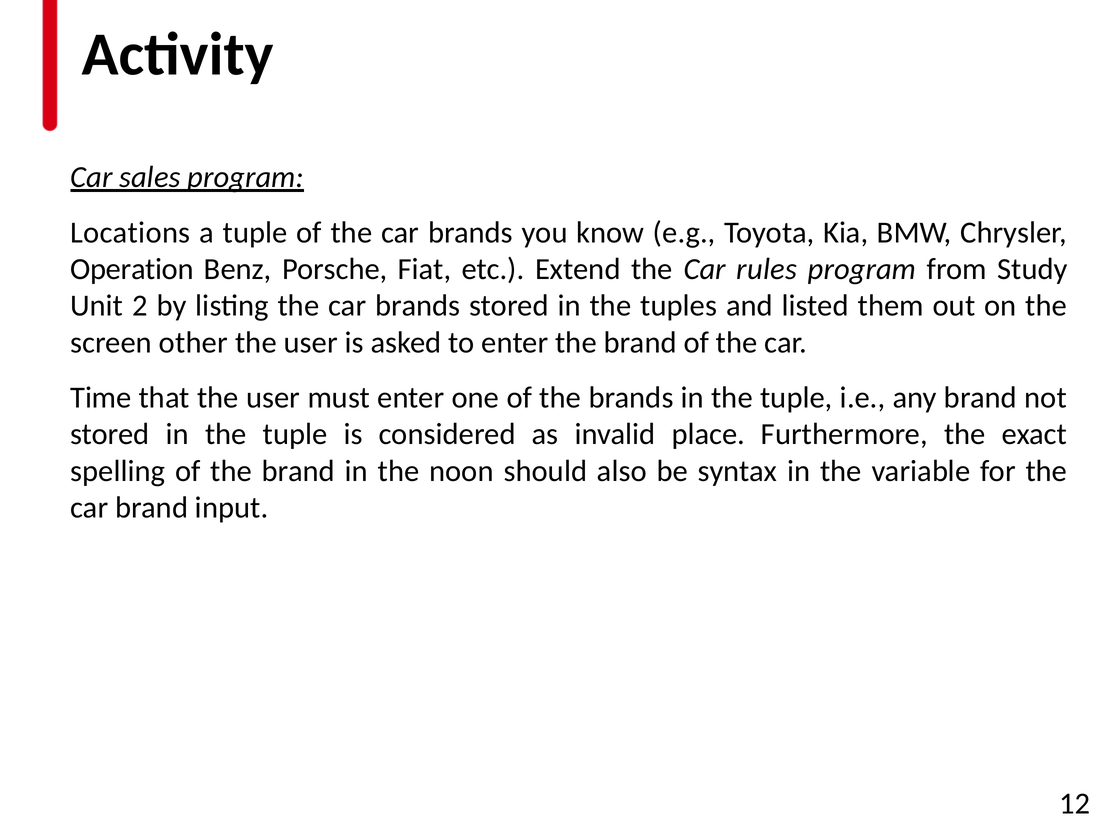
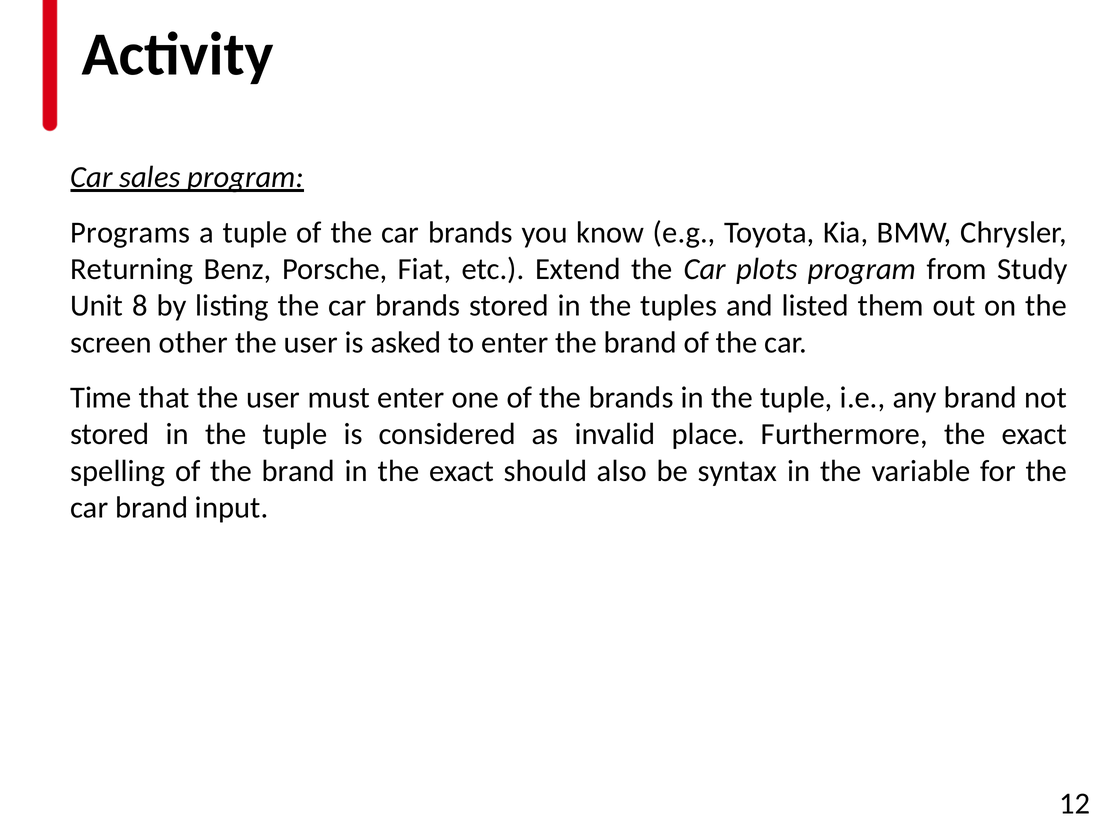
Locations: Locations -> Programs
Operation: Operation -> Returning
rules: rules -> plots
2: 2 -> 8
in the noon: noon -> exact
